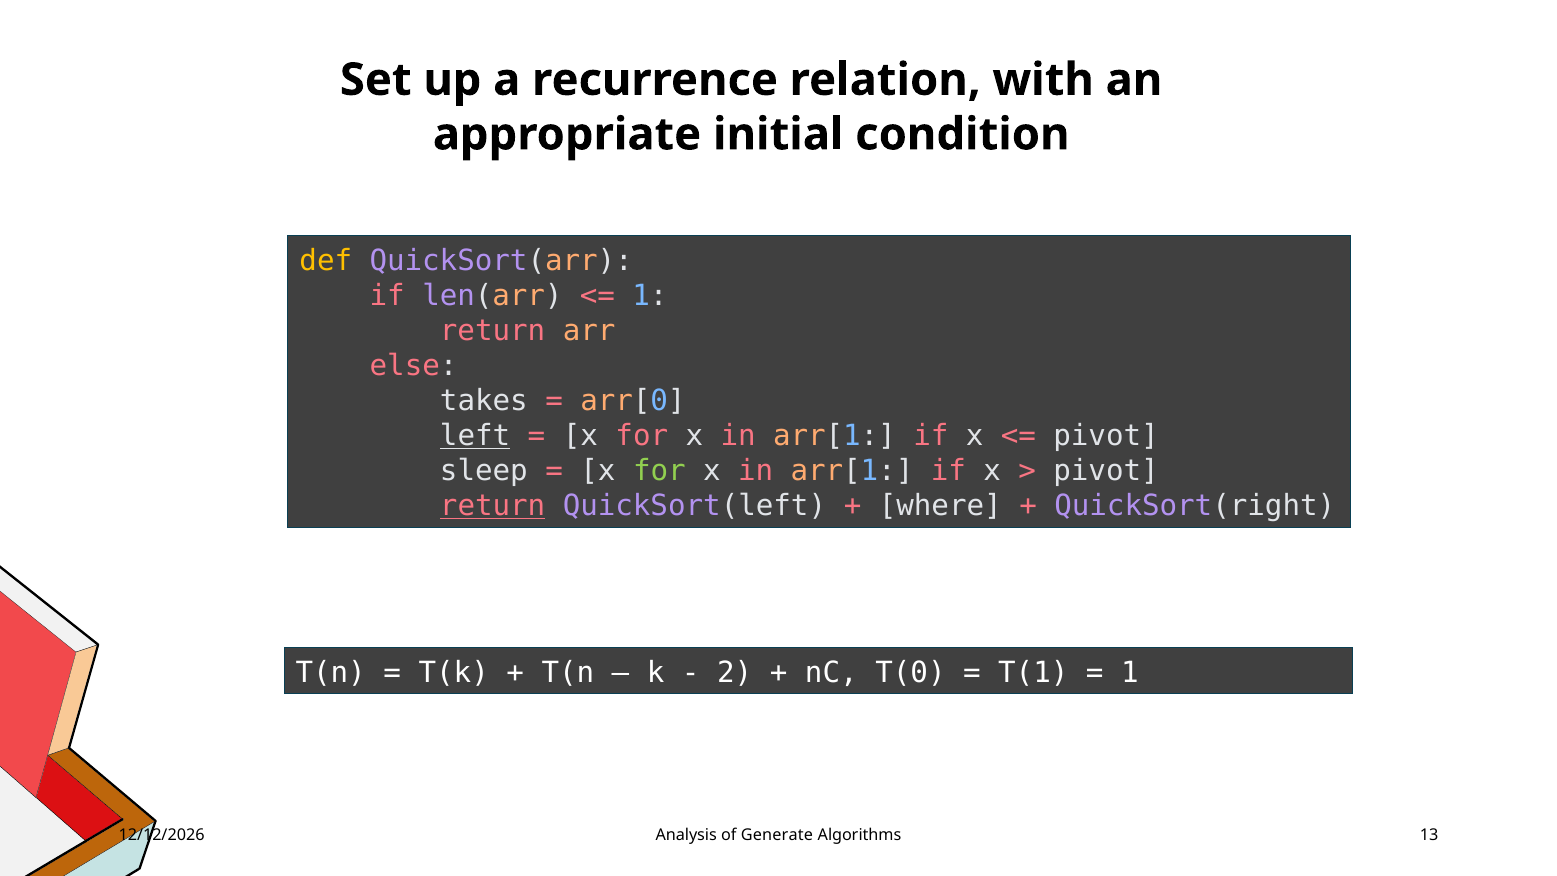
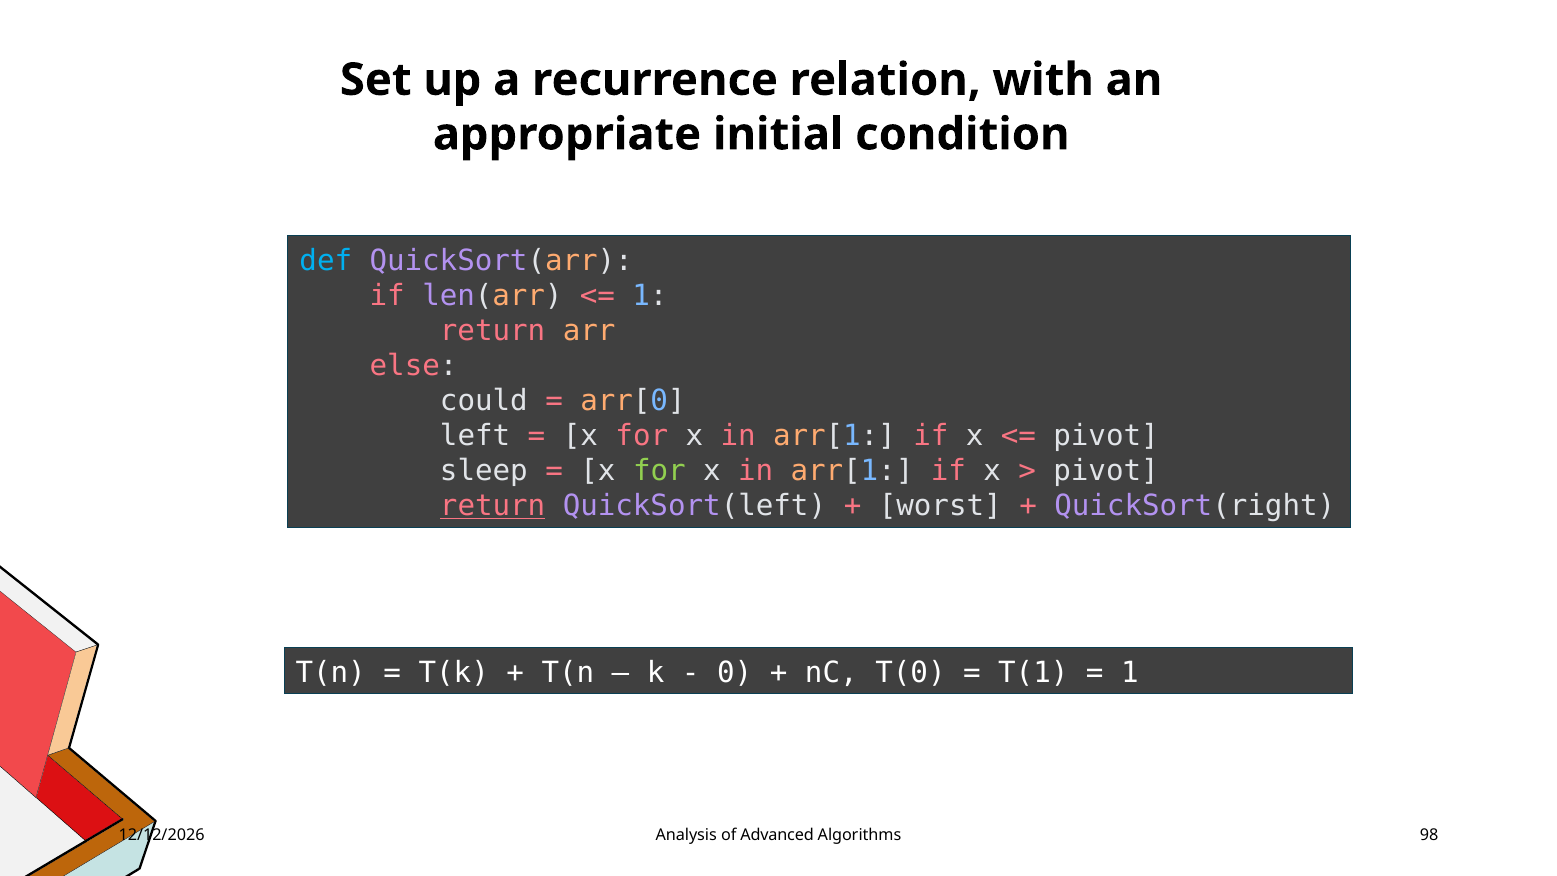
def colour: yellow -> light blue
takes: takes -> could
left underline: present -> none
where: where -> worst
2: 2 -> 0
Generate: Generate -> Advanced
13: 13 -> 98
